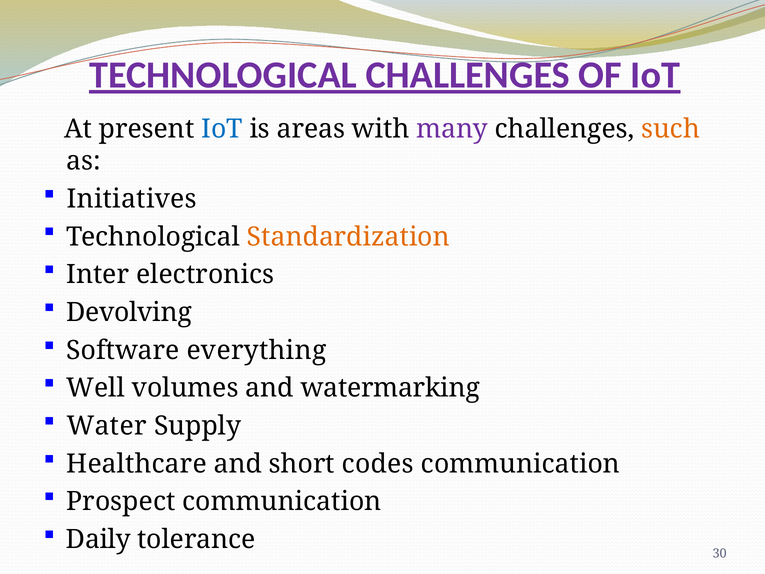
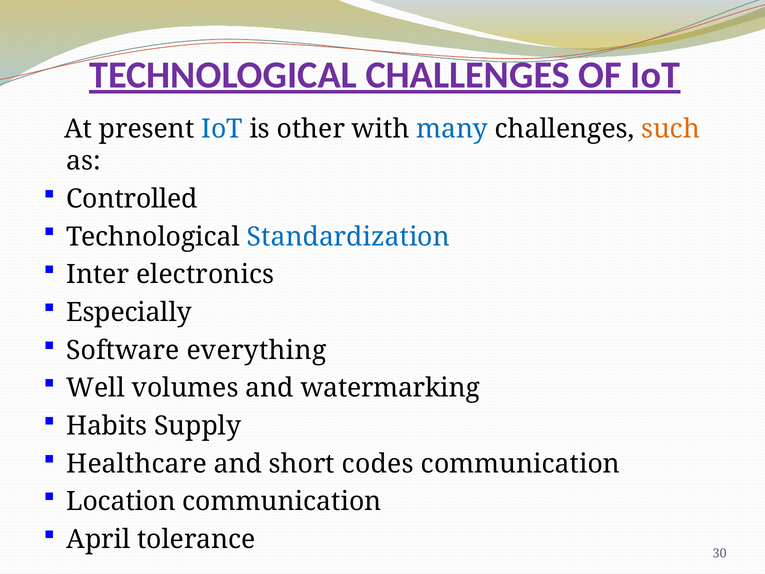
areas: areas -> other
many colour: purple -> blue
Initiatives: Initiatives -> Controlled
Standardization colour: orange -> blue
Devolving: Devolving -> Especially
Water: Water -> Habits
Prospect: Prospect -> Location
Daily: Daily -> April
